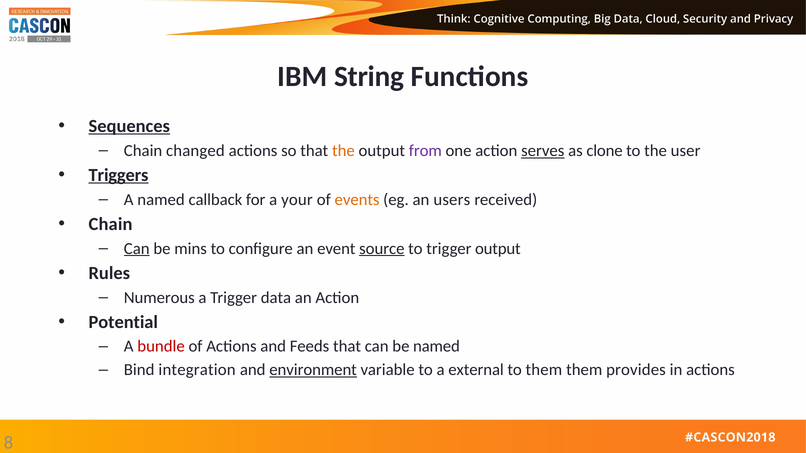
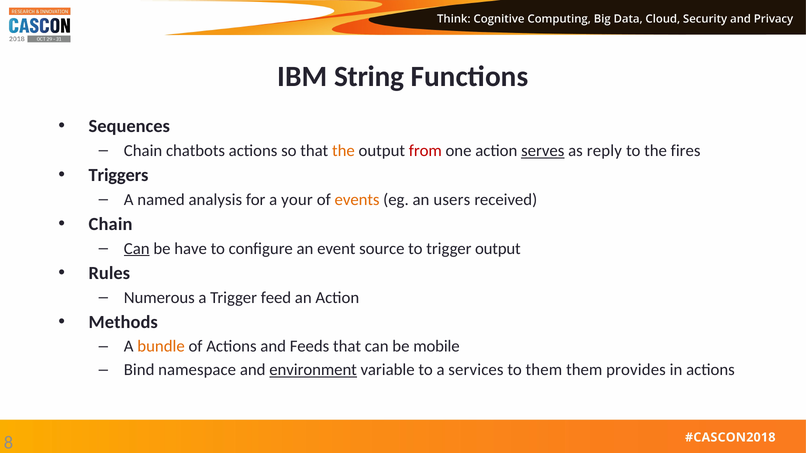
Sequences underline: present -> none
changed: changed -> chatbots
from colour: purple -> red
clone: clone -> reply
user: user -> fires
Triggers underline: present -> none
callback: callback -> analysis
mins: mins -> have
source underline: present -> none
data: data -> feed
Potential: Potential -> Methods
bundle colour: red -> orange
be named: named -> mobile
integration: integration -> namespace
external: external -> services
